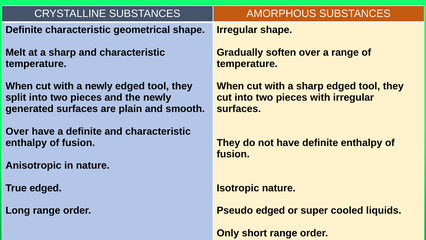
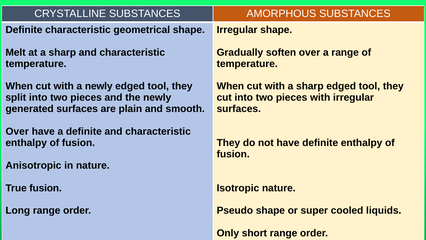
True edged: edged -> fusion
Pseudo edged: edged -> shape
